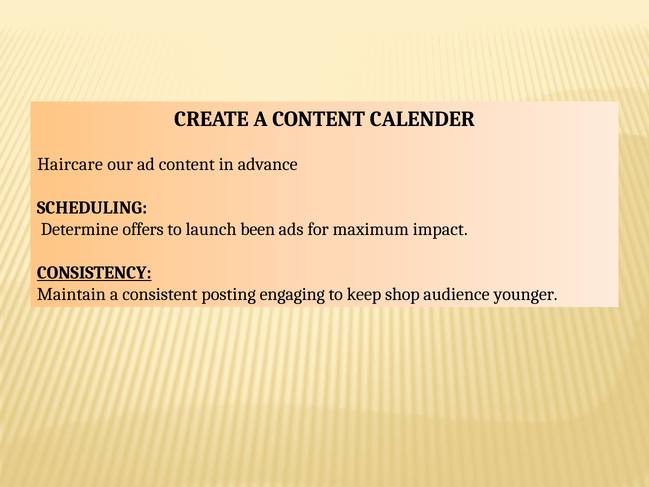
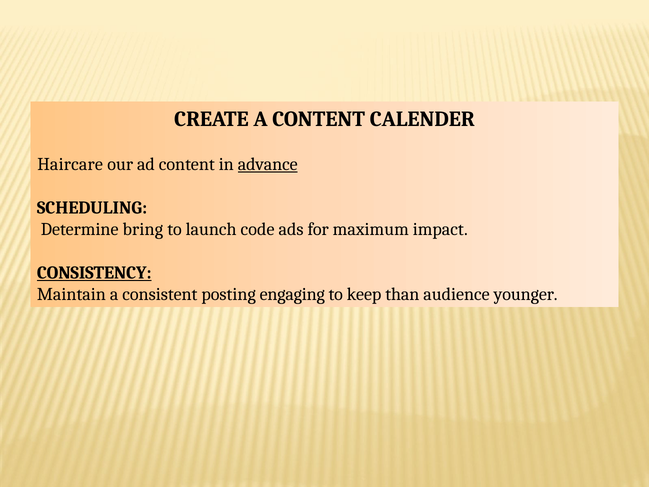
advance underline: none -> present
offers: offers -> bring
been: been -> code
shop: shop -> than
